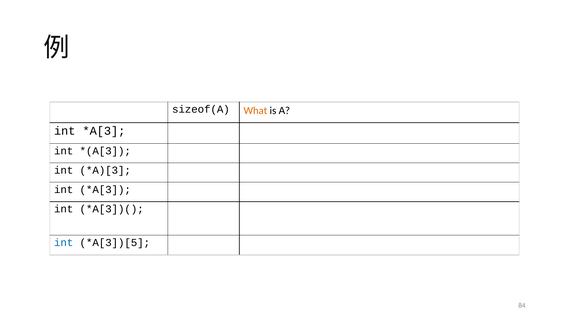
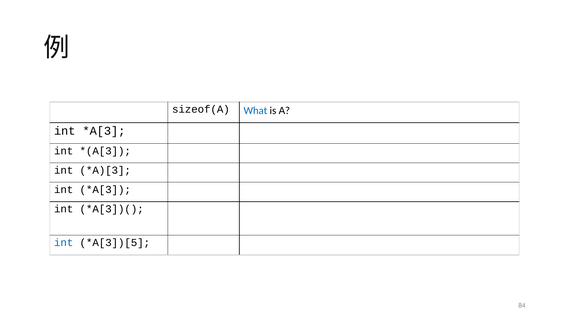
What colour: orange -> blue
